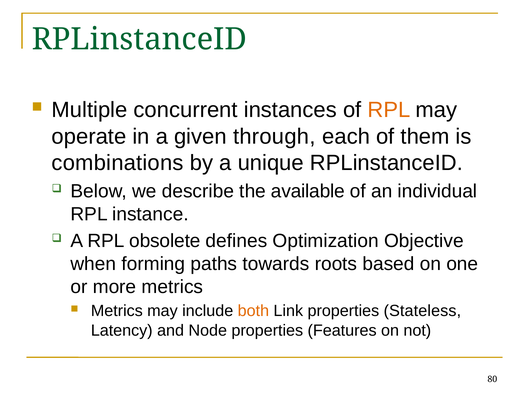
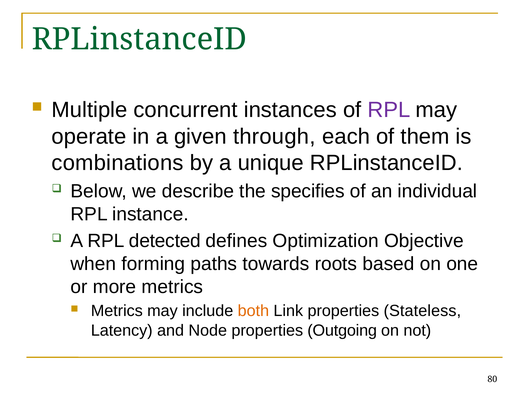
RPL at (389, 110) colour: orange -> purple
available: available -> specifies
obsolete: obsolete -> detected
Features: Features -> Outgoing
